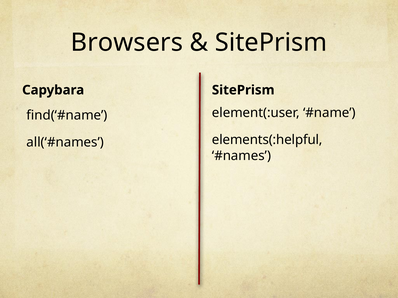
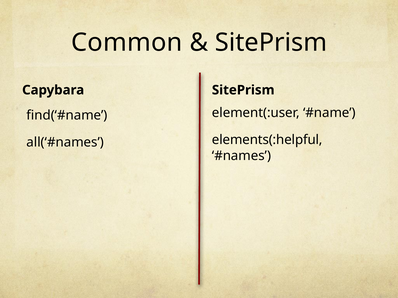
Browsers: Browsers -> Common
